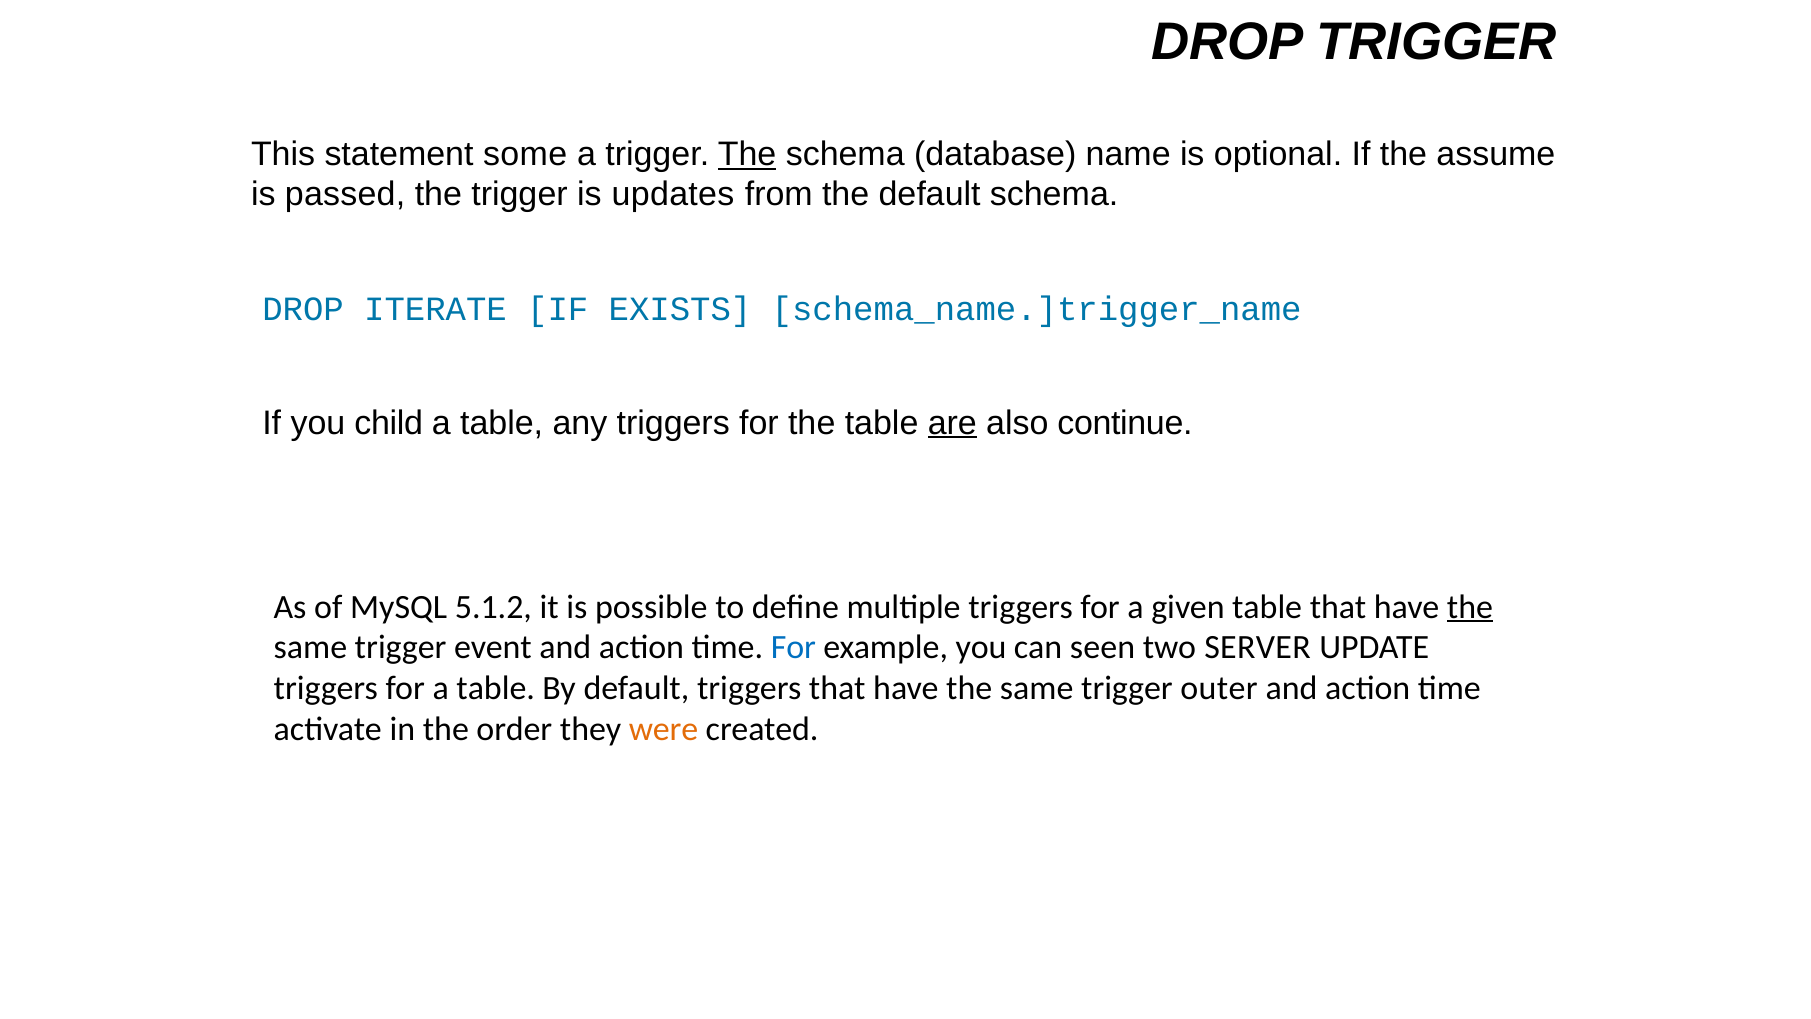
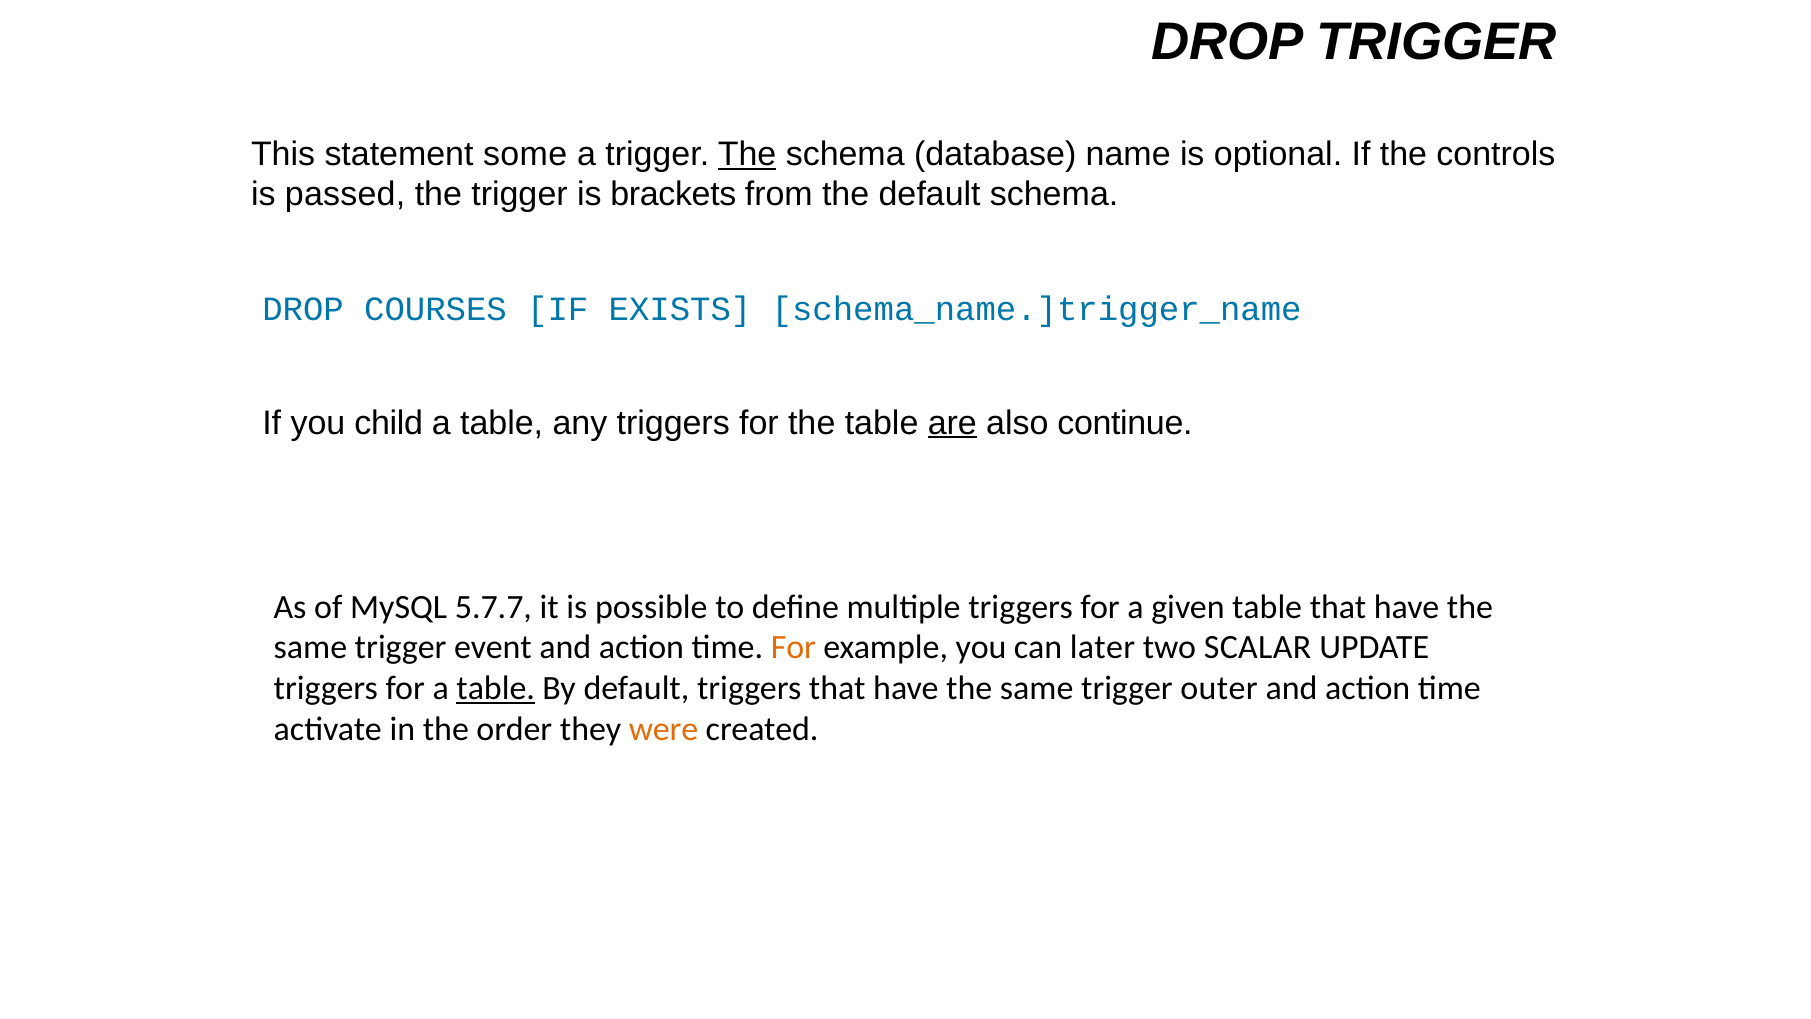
assume: assume -> controls
updates: updates -> brackets
ITERATE: ITERATE -> COURSES
5.1.2: 5.1.2 -> 5.7.7
the at (1470, 607) underline: present -> none
For at (793, 647) colour: blue -> orange
seen: seen -> later
SERVER: SERVER -> SCALAR
table at (496, 688) underline: none -> present
